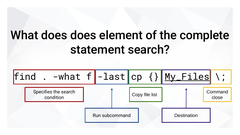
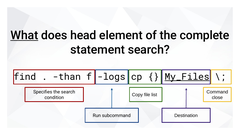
What at (24, 35) underline: none -> present
does does: does -> head
what at (67, 77): what -> than
last: last -> logs
